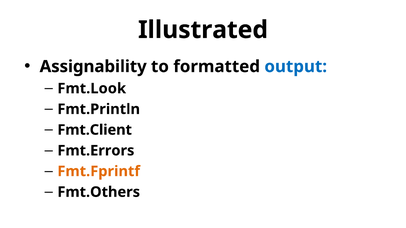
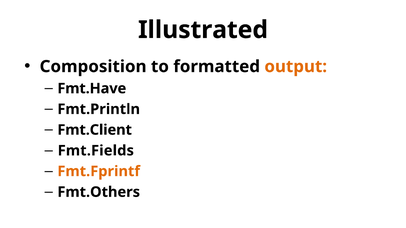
Assignability: Assignability -> Composition
output colour: blue -> orange
Fmt.Look: Fmt.Look -> Fmt.Have
Fmt.Errors: Fmt.Errors -> Fmt.Fields
